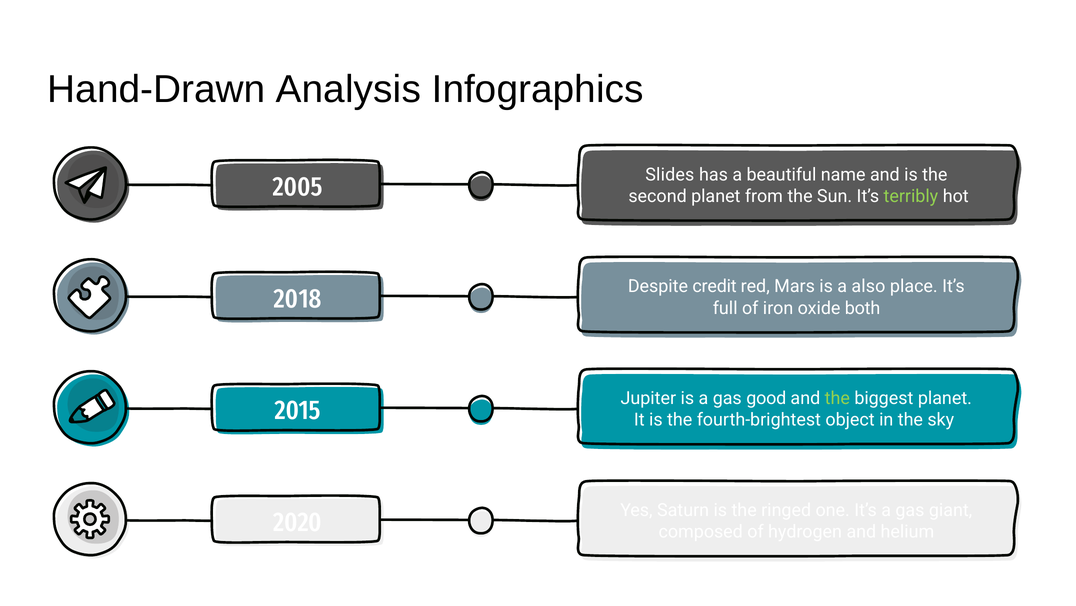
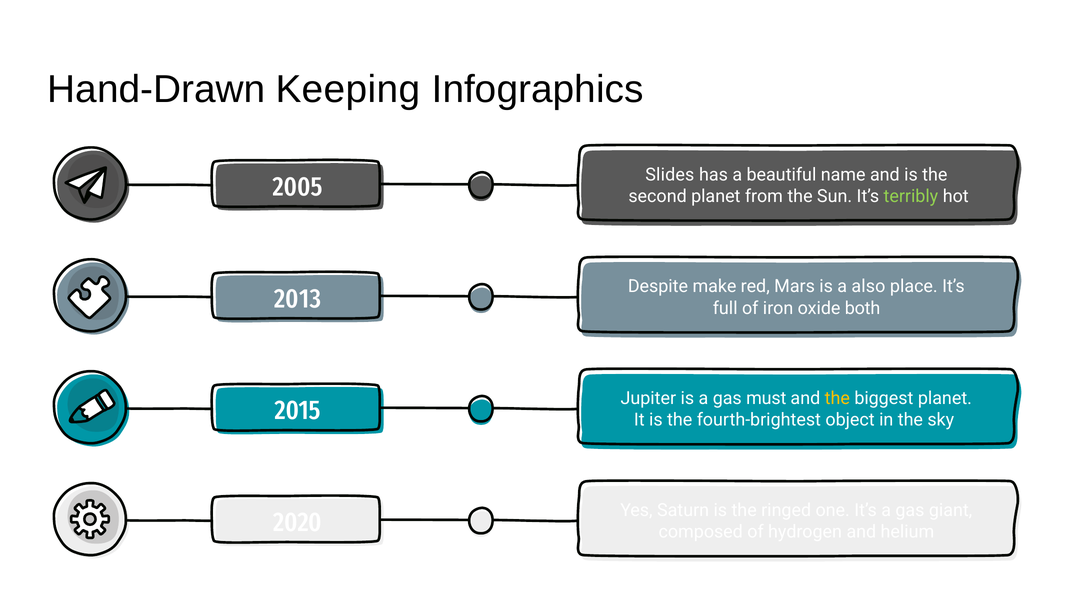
Analysis: Analysis -> Keeping
2018: 2018 -> 2013
credit: credit -> make
good: good -> must
the at (837, 398) colour: light green -> yellow
